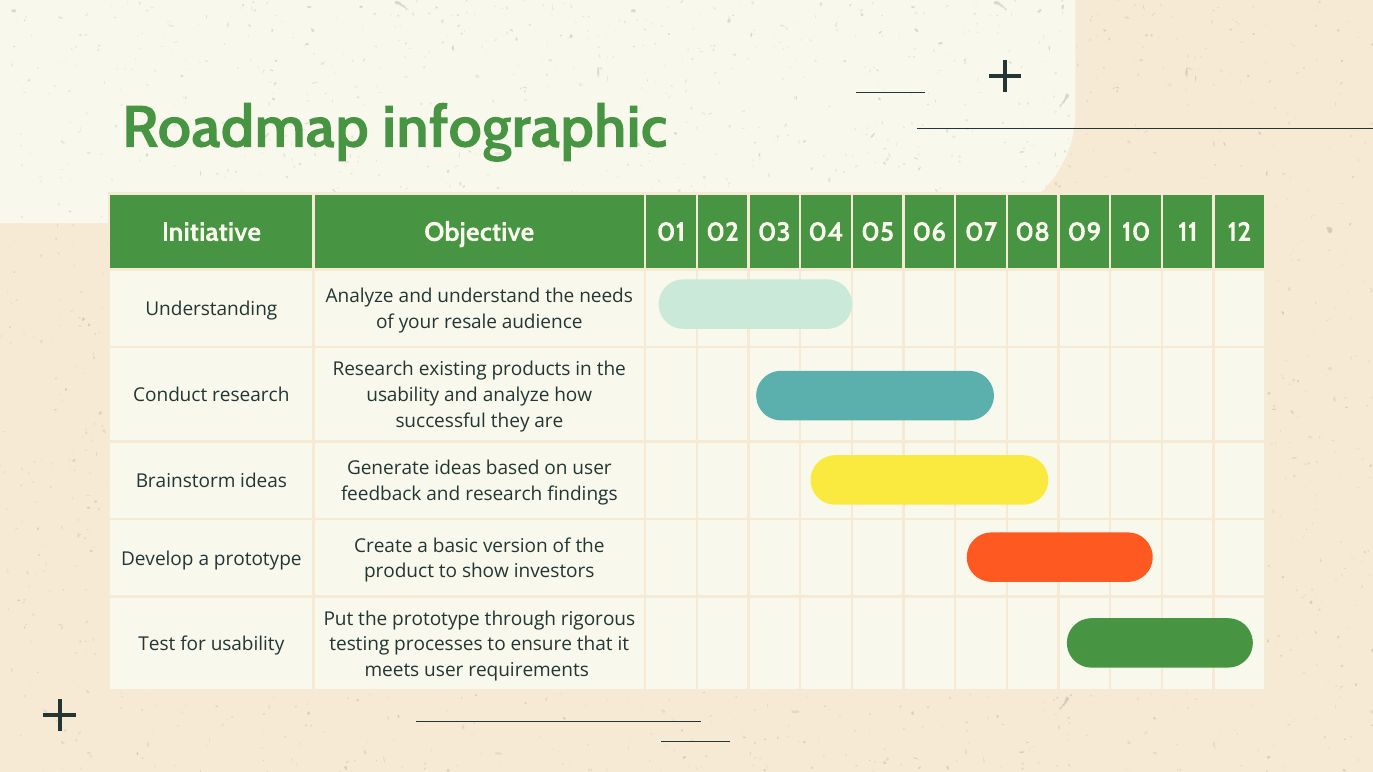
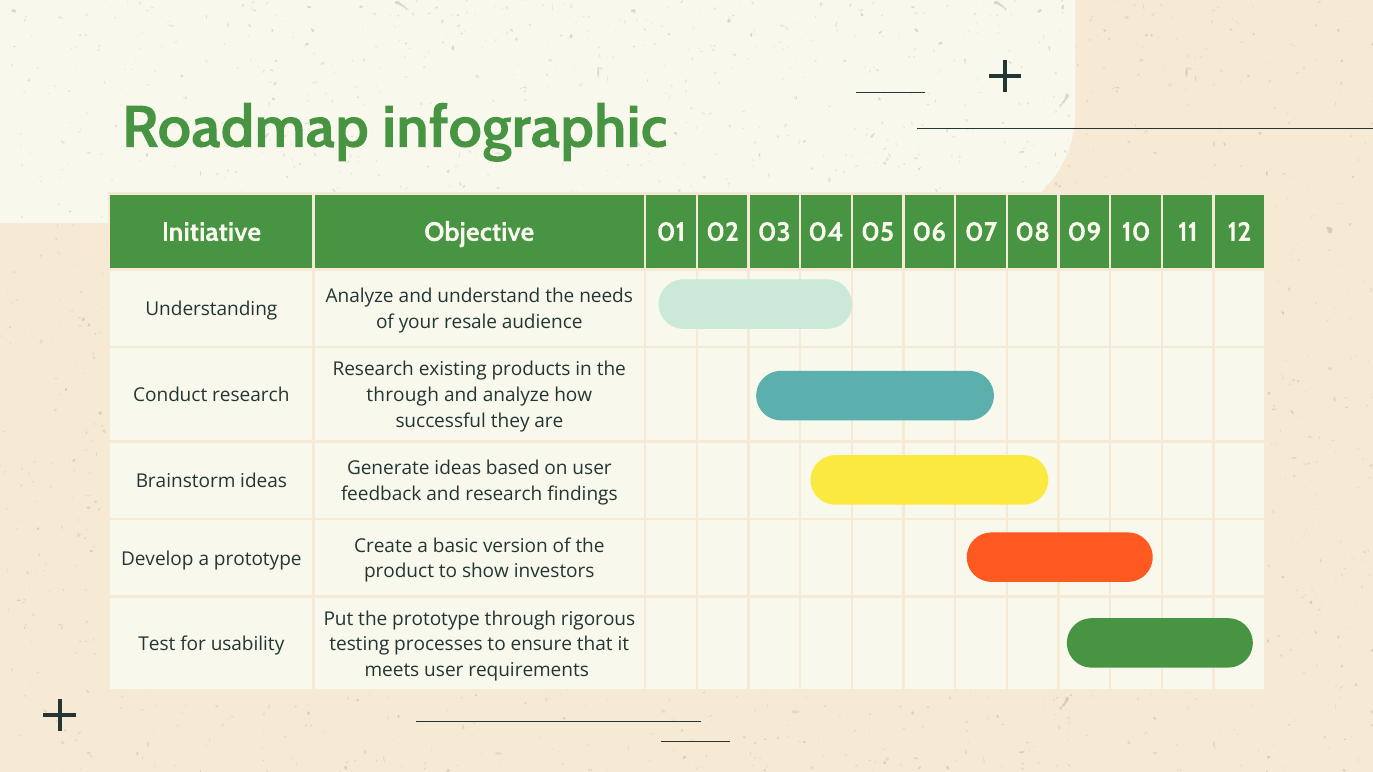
usability at (403, 395): usability -> through
